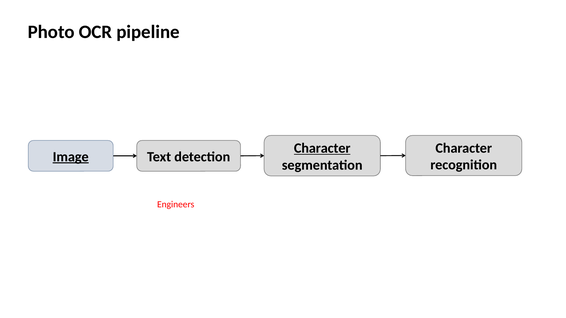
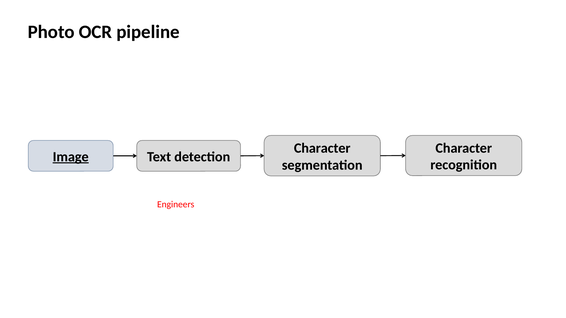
Character at (322, 148) underline: present -> none
